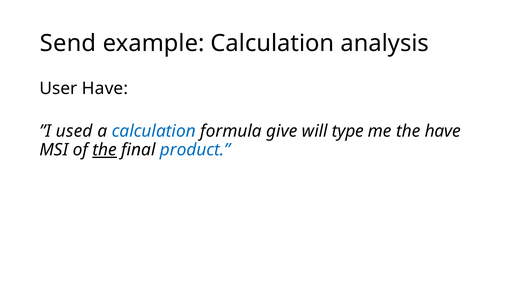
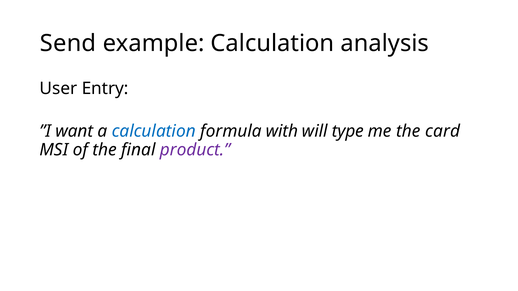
User Have: Have -> Entry
used: used -> want
give: give -> with
the have: have -> card
the at (105, 150) underline: present -> none
product colour: blue -> purple
